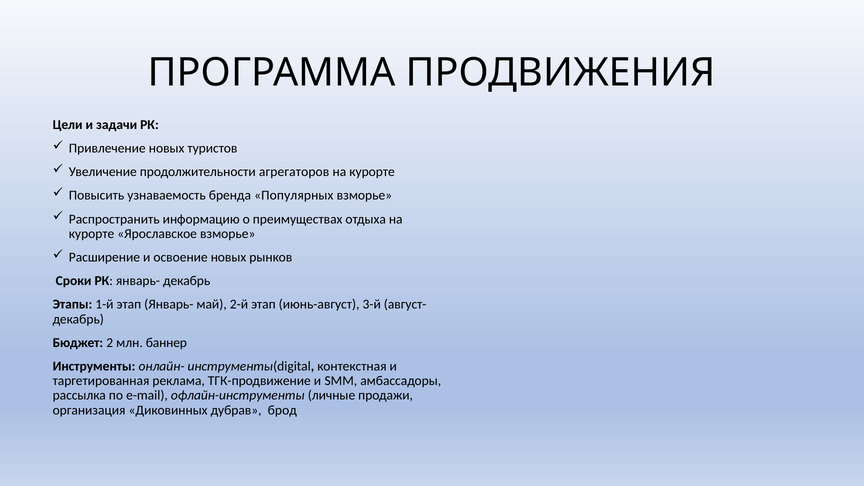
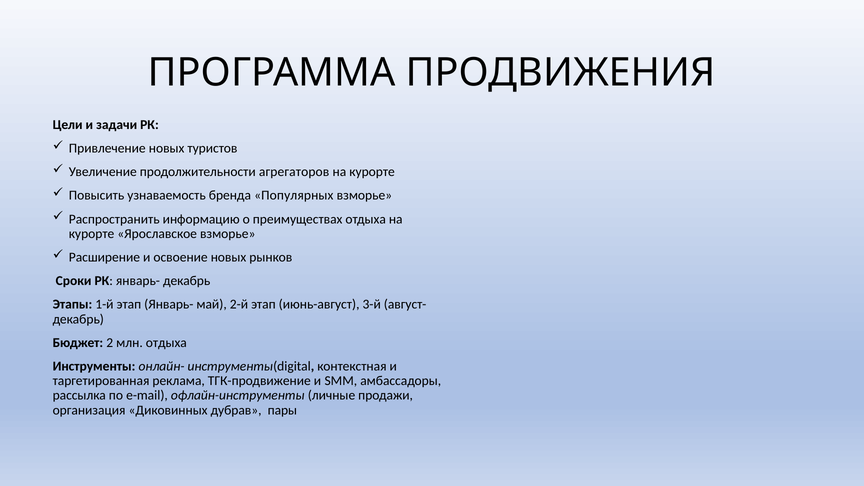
млн баннер: баннер -> отдыха
брод: брод -> пары
